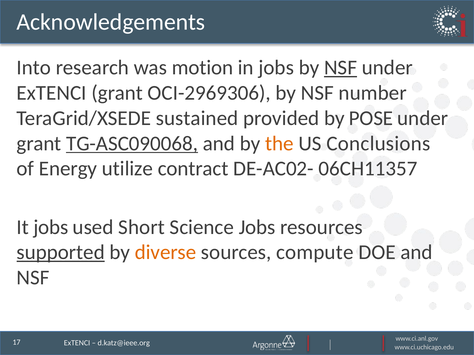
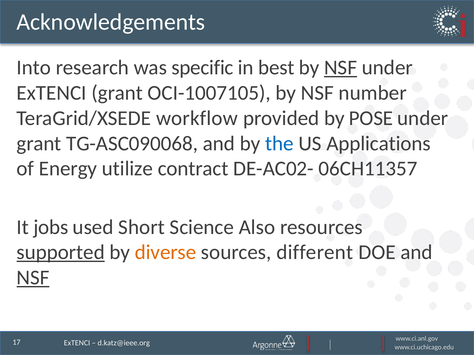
motion: motion -> specific
in jobs: jobs -> best
OCI-2969306: OCI-2969306 -> OCI-1007105
sustained: sustained -> workflow
TG-ASC090068 underline: present -> none
the colour: orange -> blue
Conclusions: Conclusions -> Applications
Science Jobs: Jobs -> Also
compute: compute -> different
NSF at (33, 278) underline: none -> present
